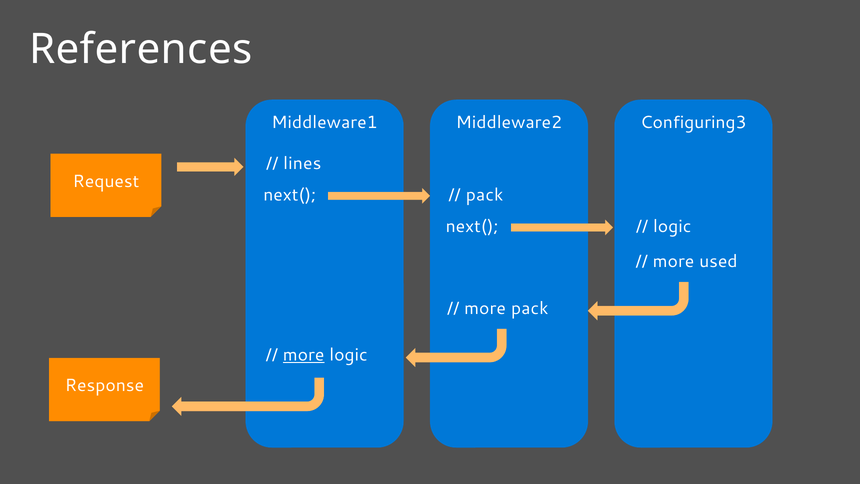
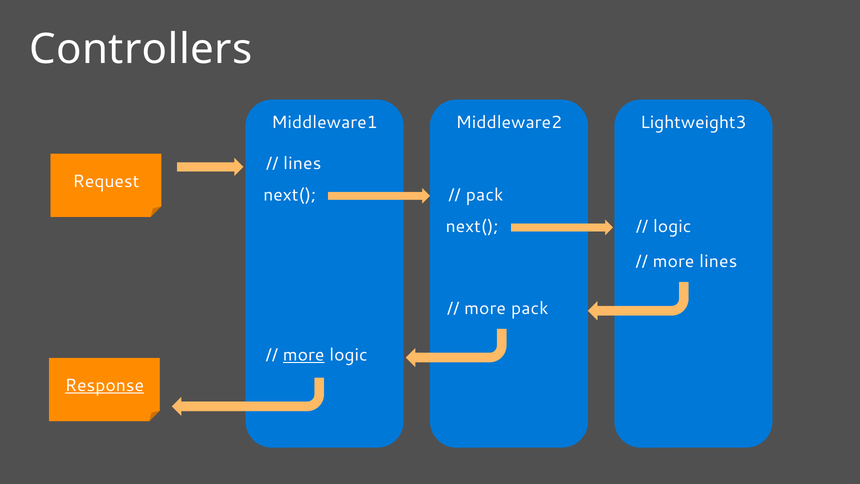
References: References -> Controllers
Configuring3: Configuring3 -> Lightweight3
more used: used -> lines
Response underline: none -> present
